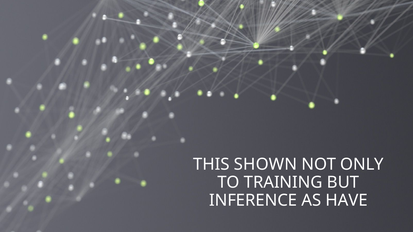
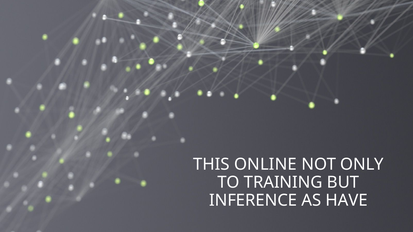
SHOWN: SHOWN -> ONLINE
